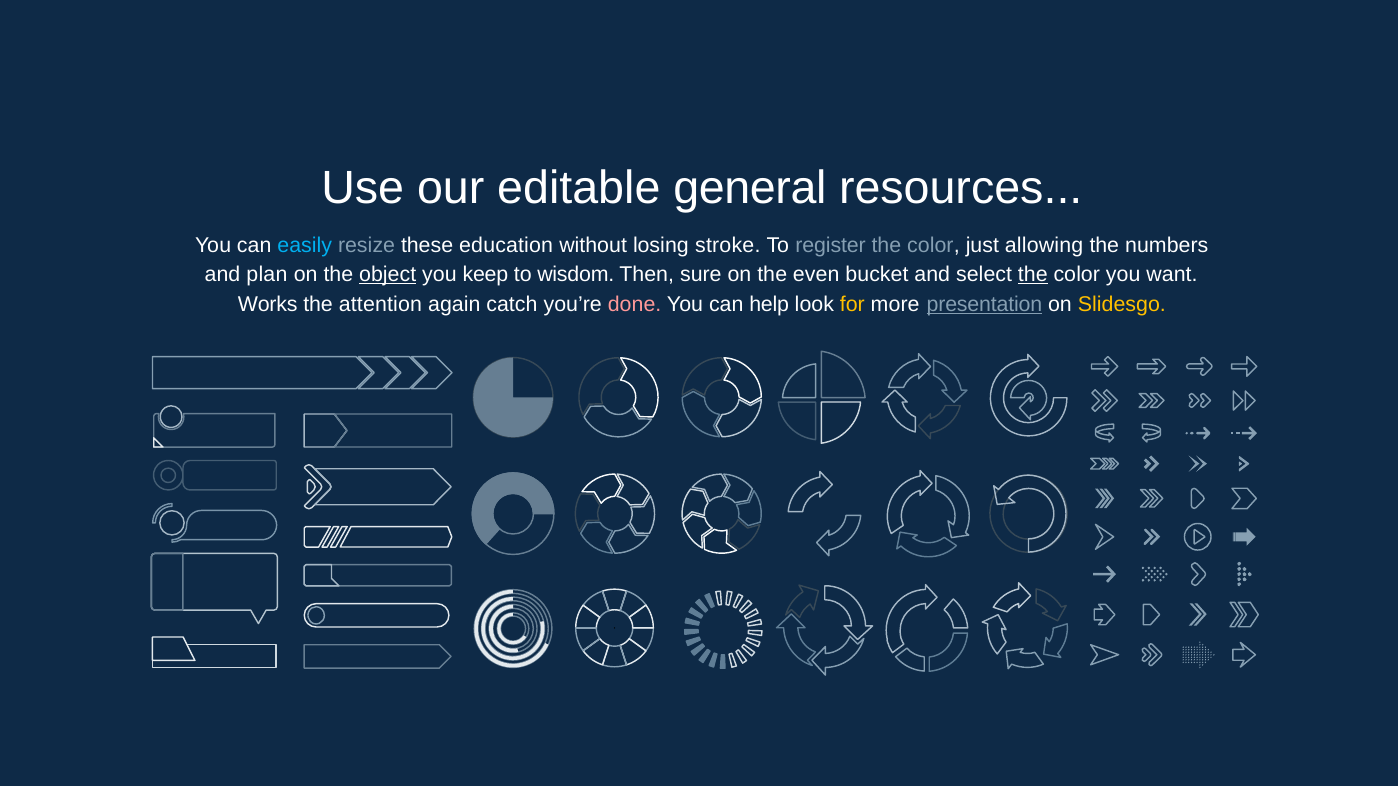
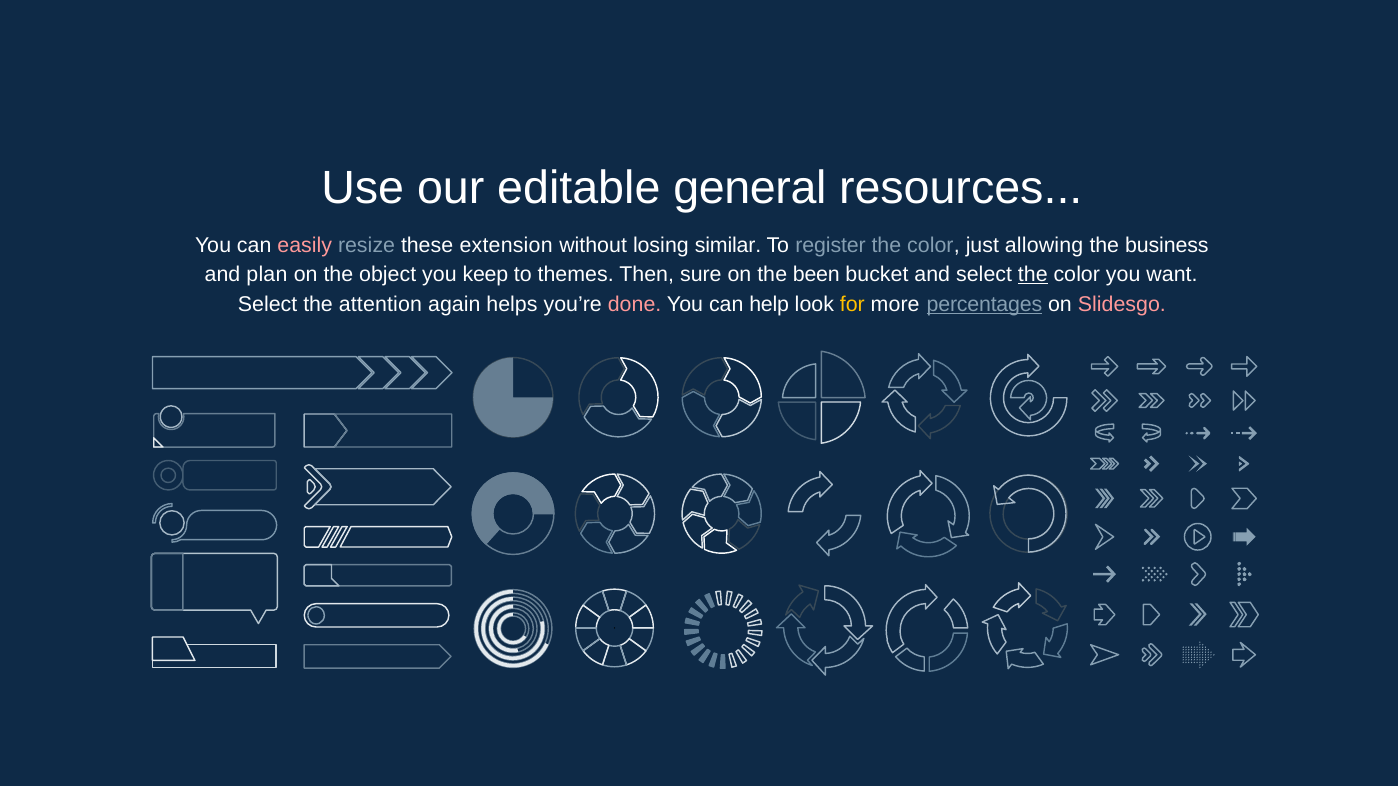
easily colour: light blue -> pink
education: education -> extension
stroke: stroke -> similar
numbers: numbers -> business
object underline: present -> none
wisdom: wisdom -> themes
even: even -> been
Works at (268, 304): Works -> Select
catch: catch -> helps
presentation: presentation -> percentages
Slidesgo colour: yellow -> pink
